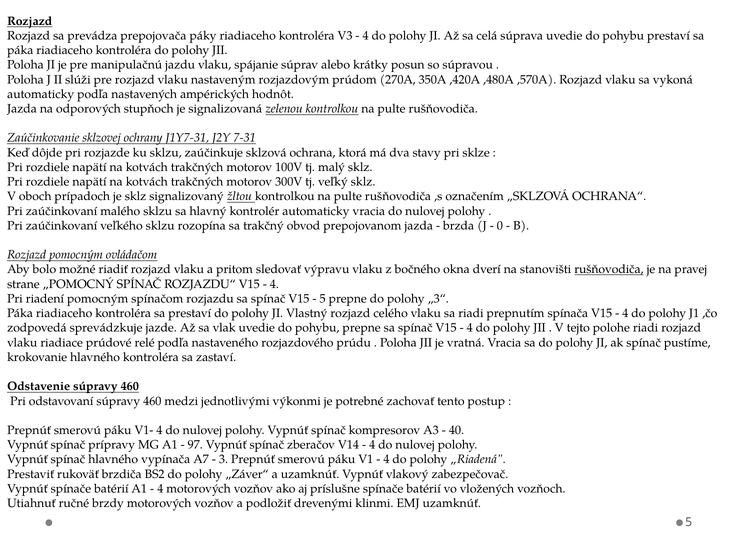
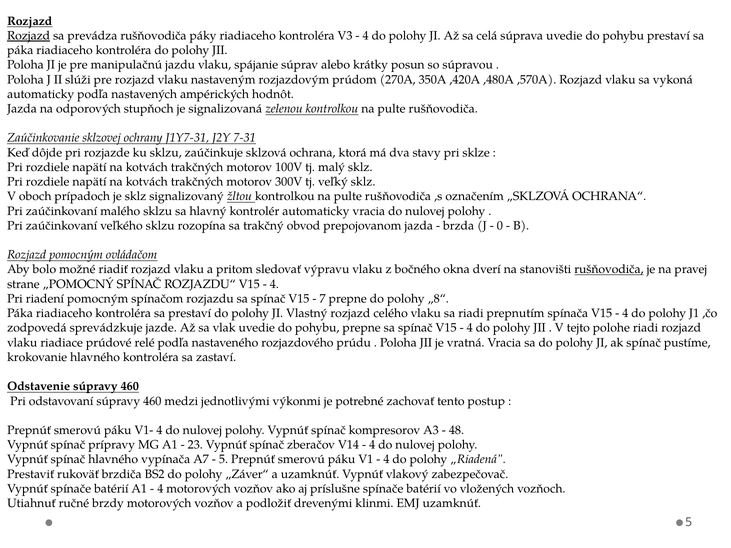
Rozjazd at (29, 36) underline: none -> present
prevádza prepojovača: prepojovača -> rušňovodiča
5 at (323, 299): 5 -> 7
„3“: „3“ -> „8“
40: 40 -> 48
97: 97 -> 23
3 at (224, 460): 3 -> 5
